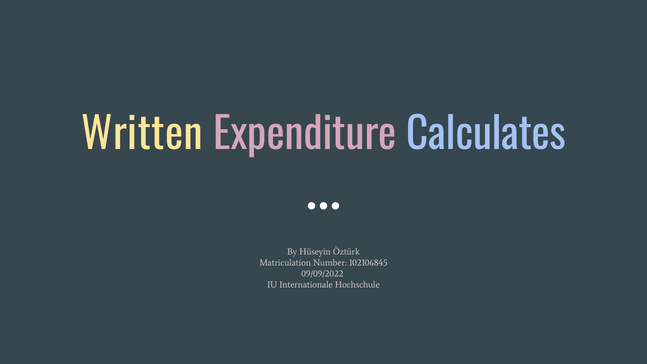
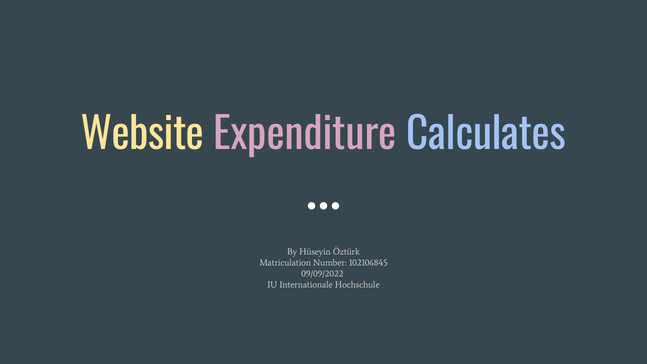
Written: Written -> Website
